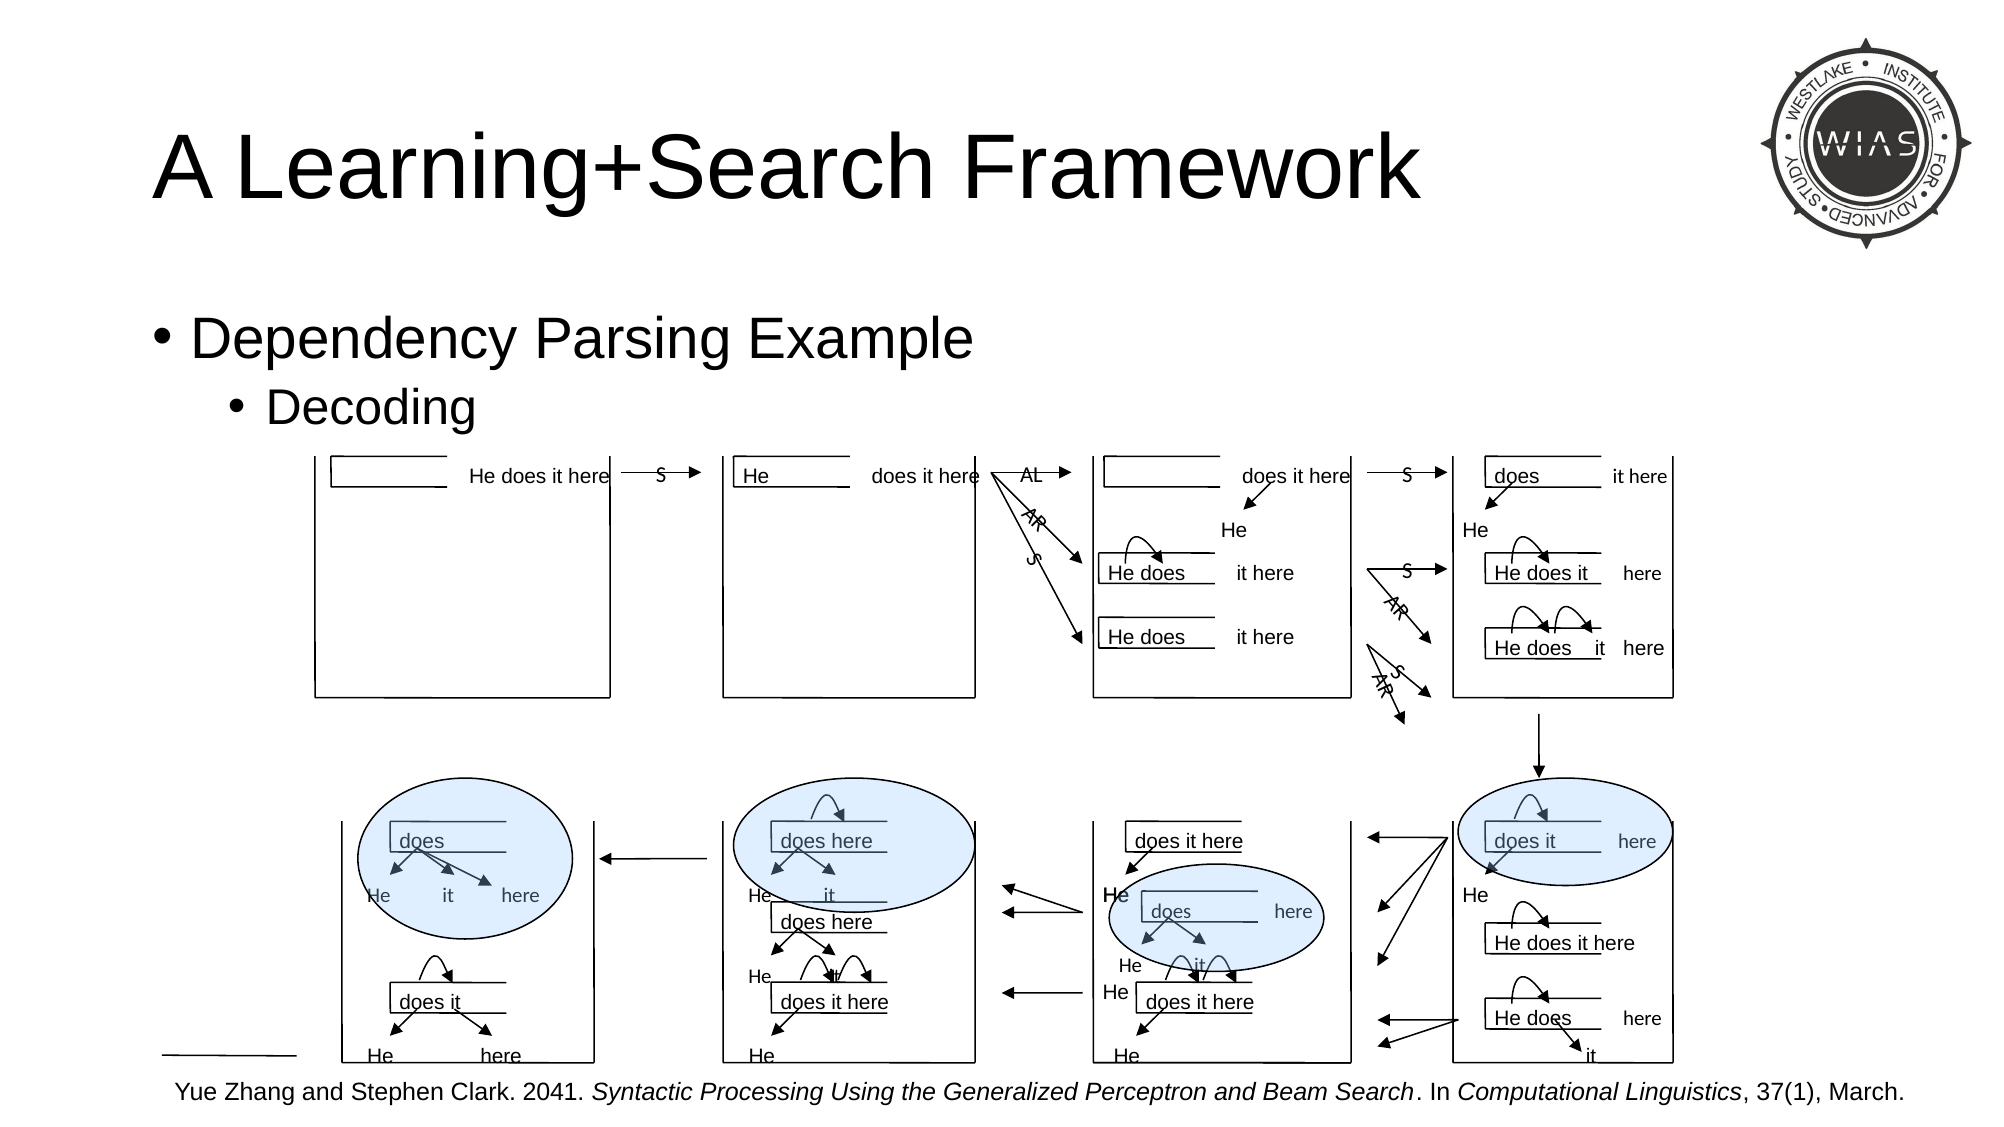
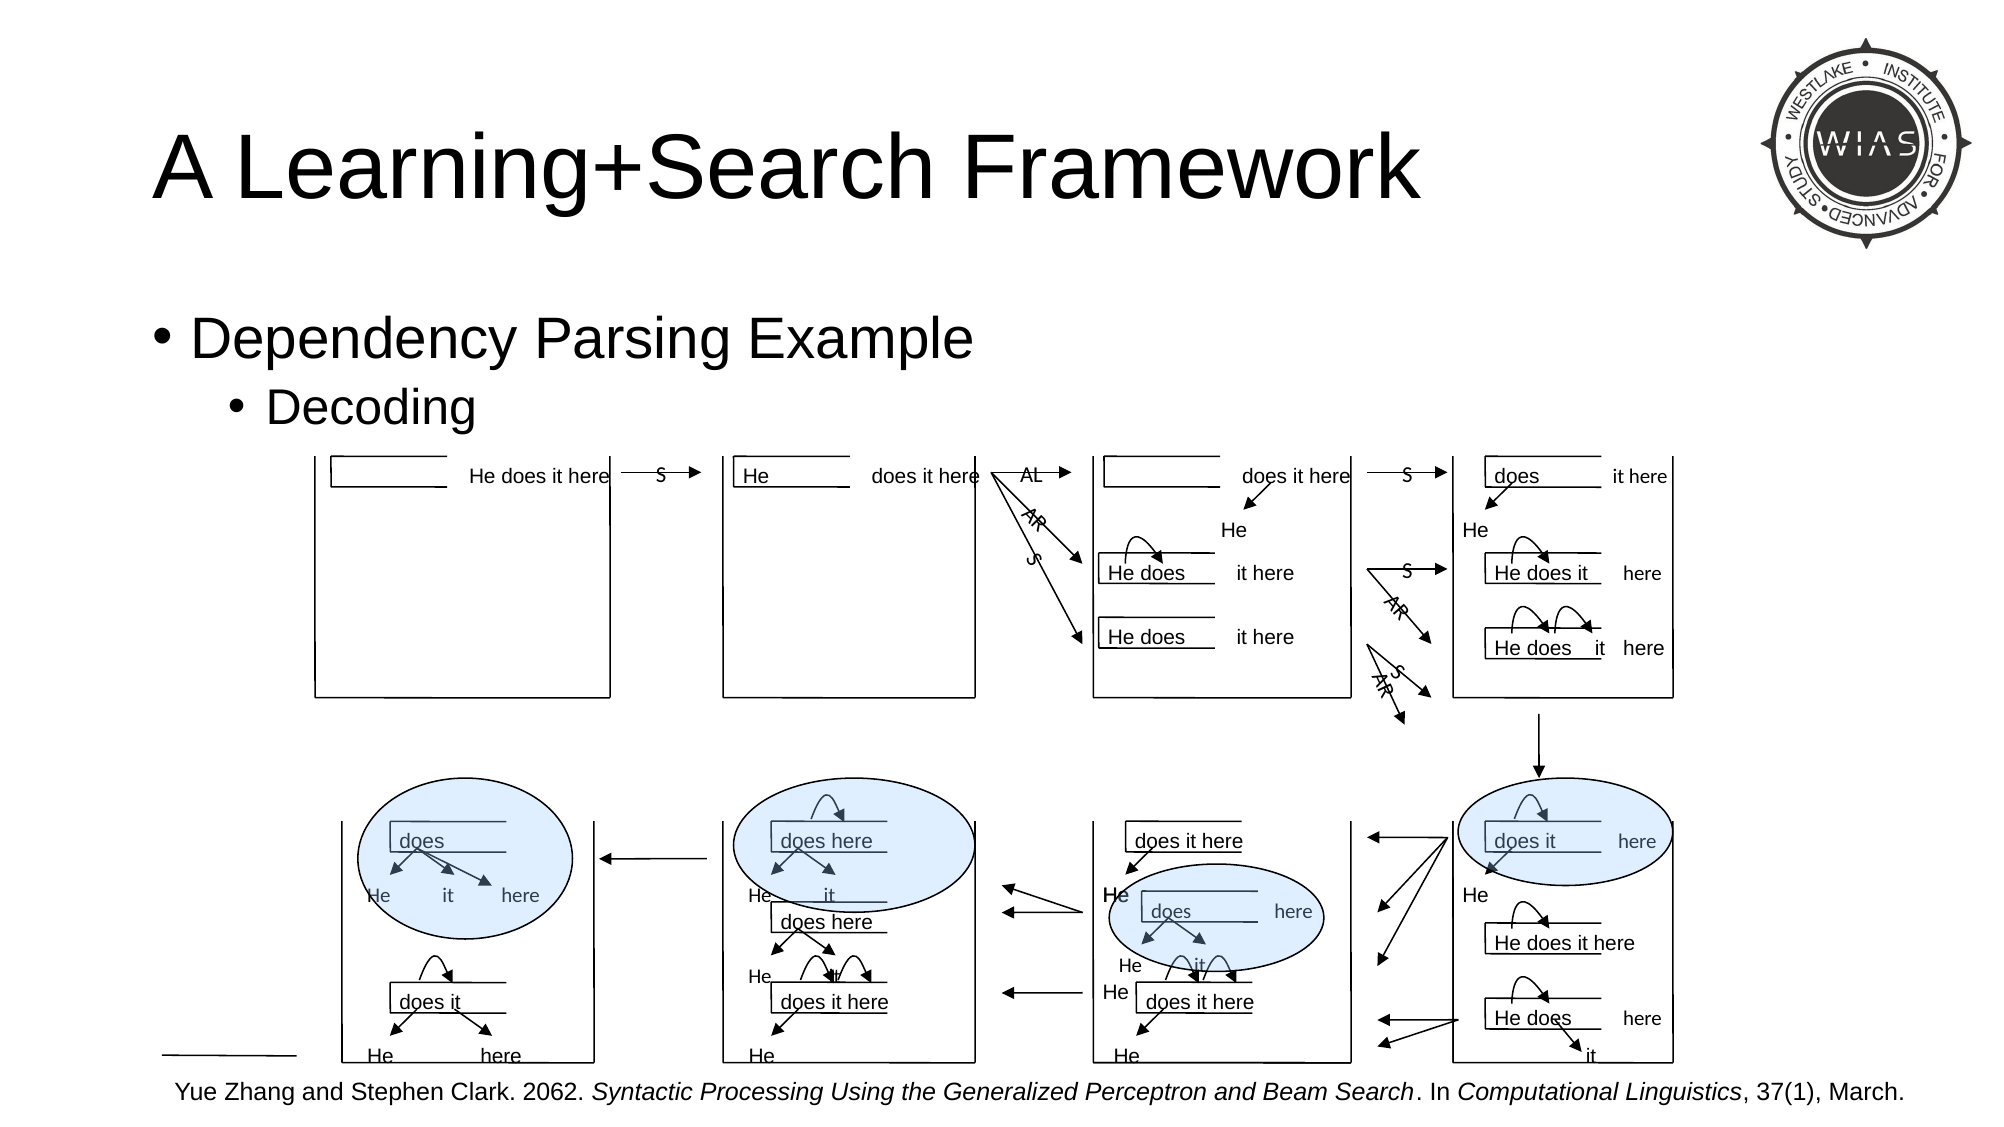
2041: 2041 -> 2062
